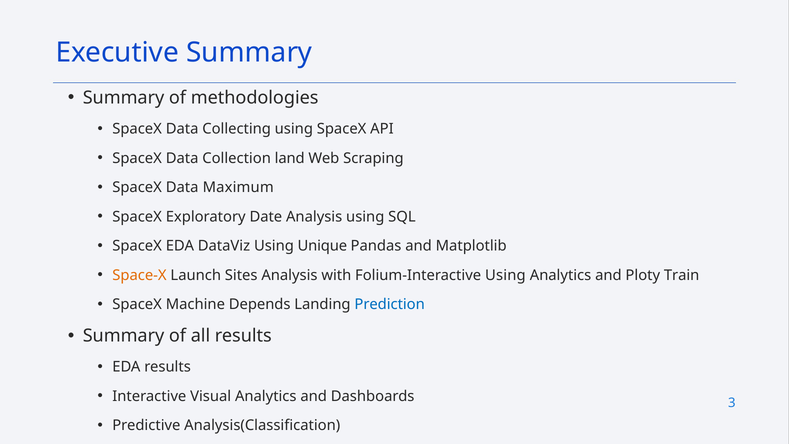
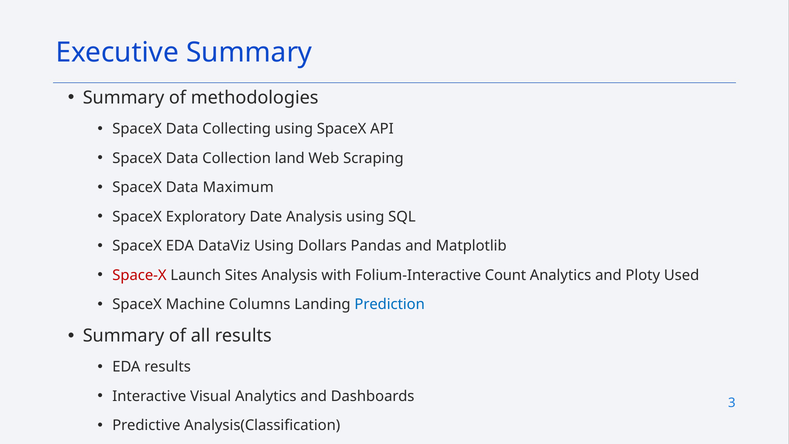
Unique: Unique -> Dollars
Space-X colour: orange -> red
Folium-Interactive Using: Using -> Count
Train: Train -> Used
Depends: Depends -> Columns
